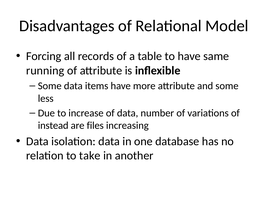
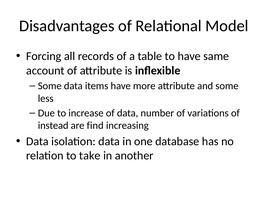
running: running -> account
files: files -> find
